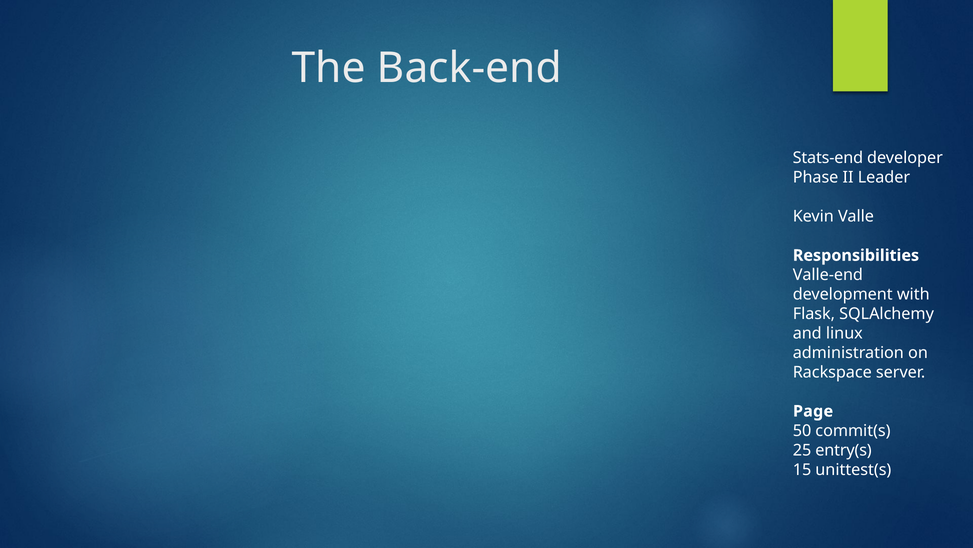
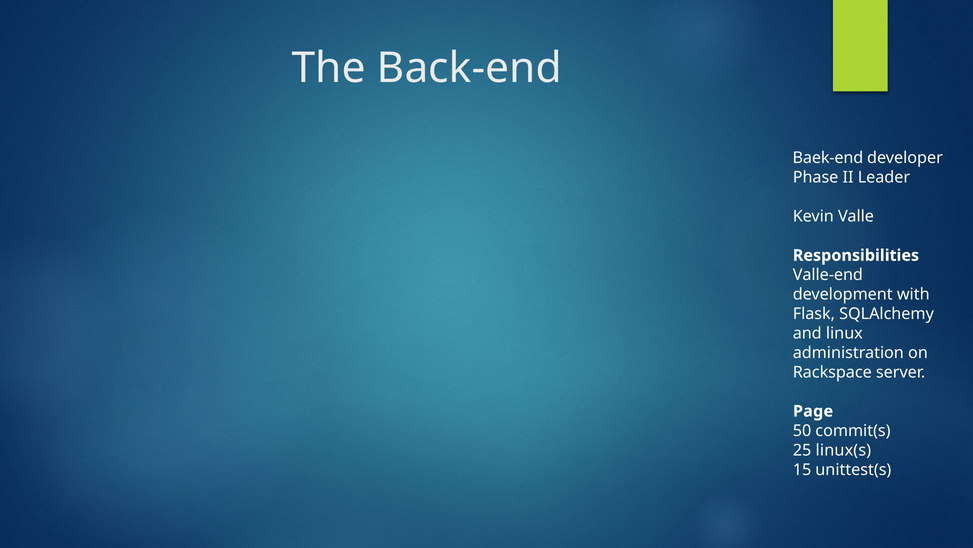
Stats-end: Stats-end -> Baek-end
entry(s: entry(s -> linux(s
